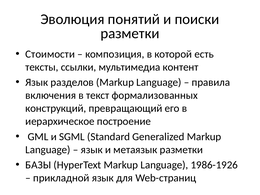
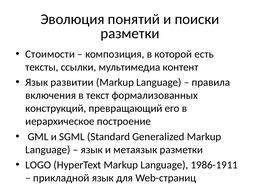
разделов: разделов -> развитии
БАЗЫ: БАЗЫ -> LOGO
1986-1926: 1986-1926 -> 1986-1911
